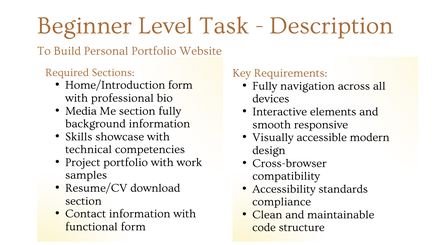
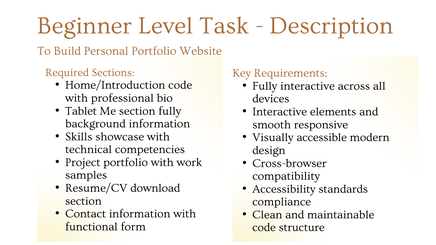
Home/Introduction form: form -> code
Fully navigation: navigation -> interactive
Media: Media -> Tablet
